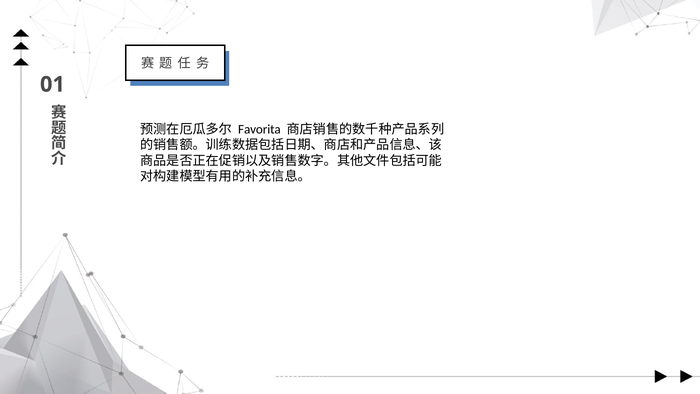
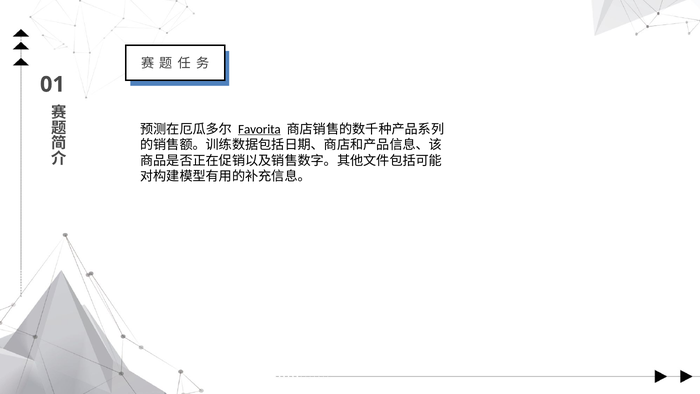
Favorita underline: none -> present
